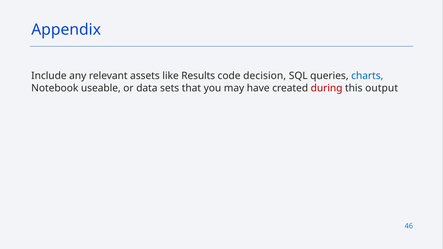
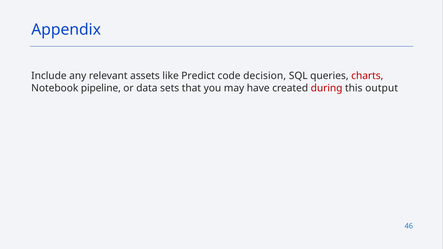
Results: Results -> Predict
charts colour: blue -> red
useable: useable -> pipeline
